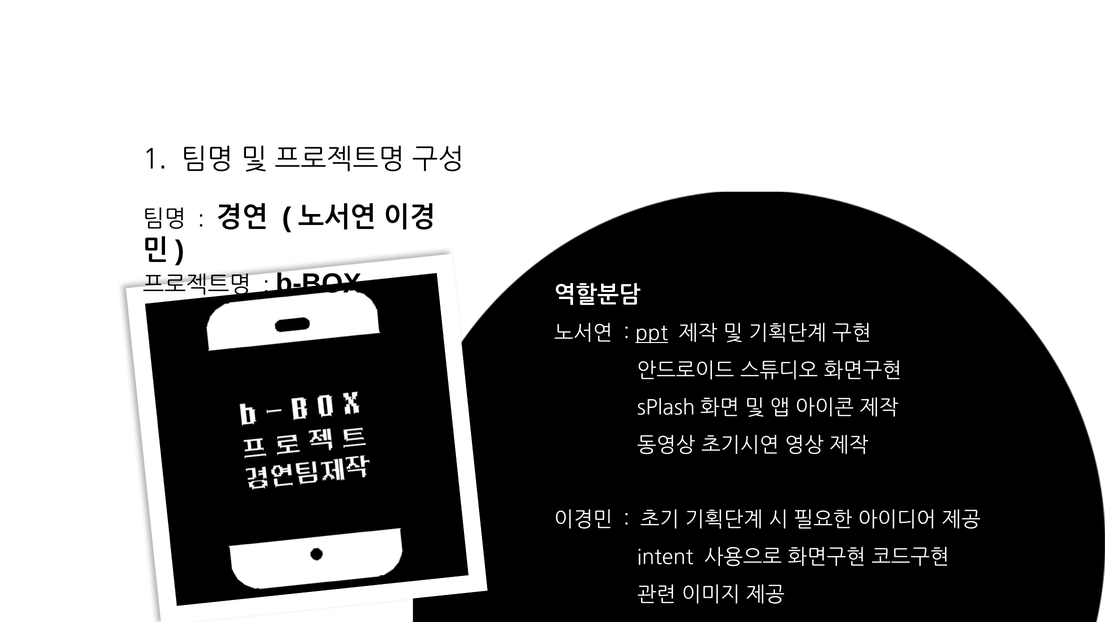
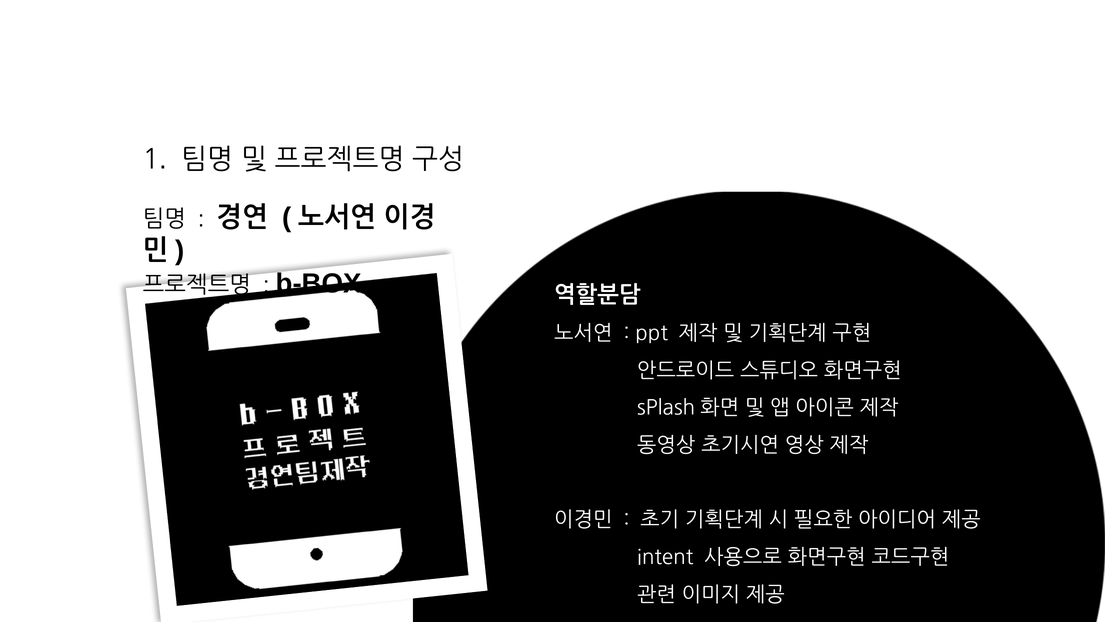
ppt underline: present -> none
